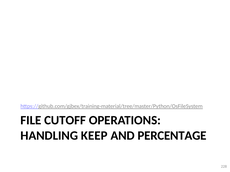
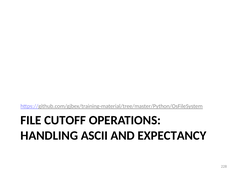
KEEP: KEEP -> ASCII
PERCENTAGE: PERCENTAGE -> EXPECTANCY
